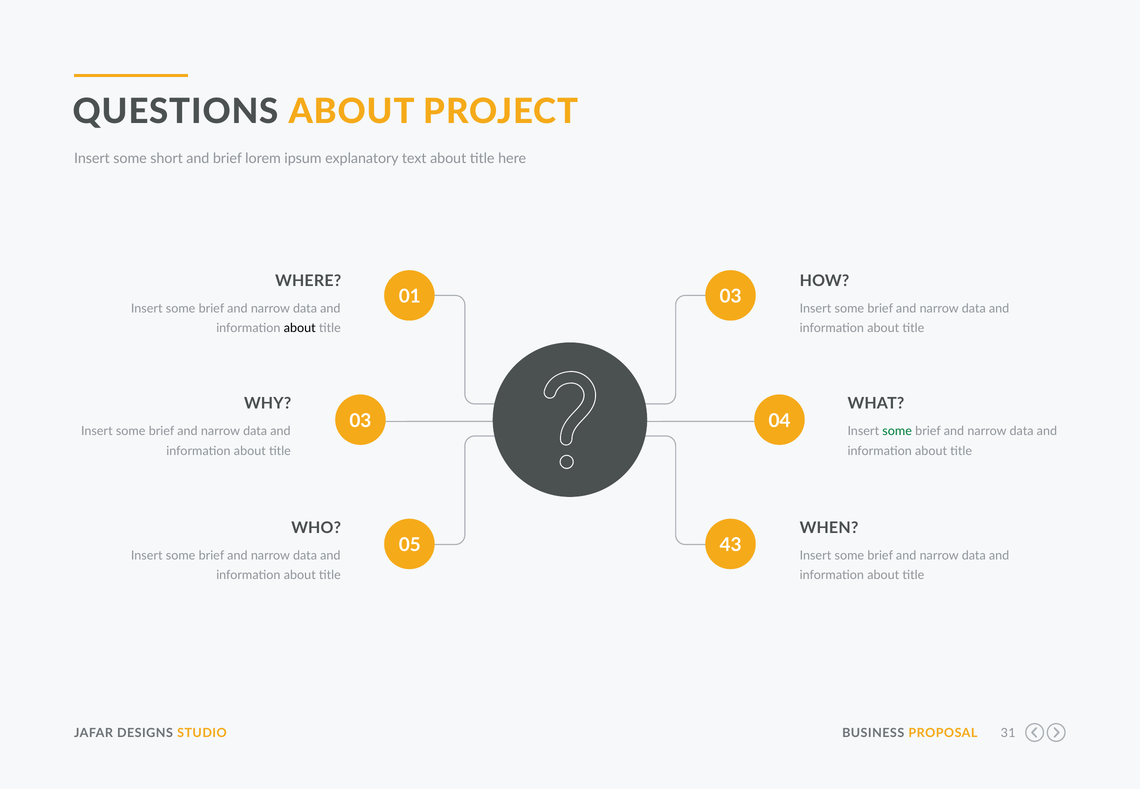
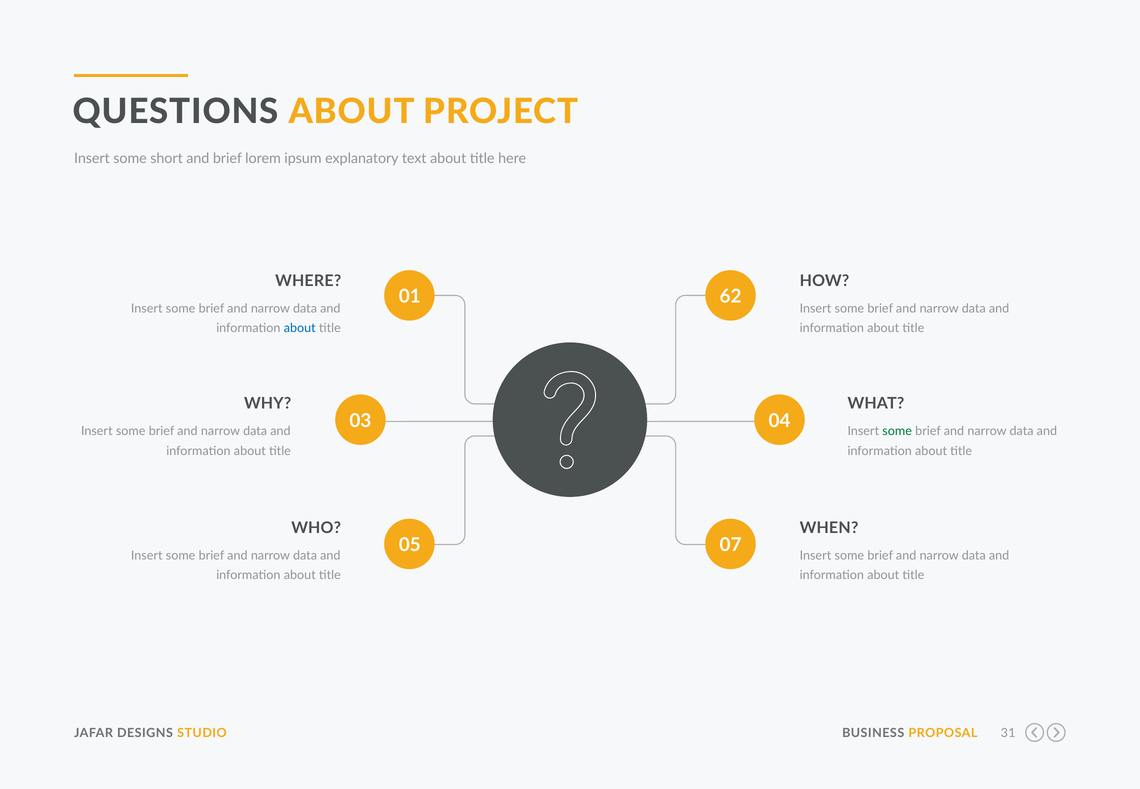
01 03: 03 -> 62
about at (300, 328) colour: black -> blue
43: 43 -> 07
